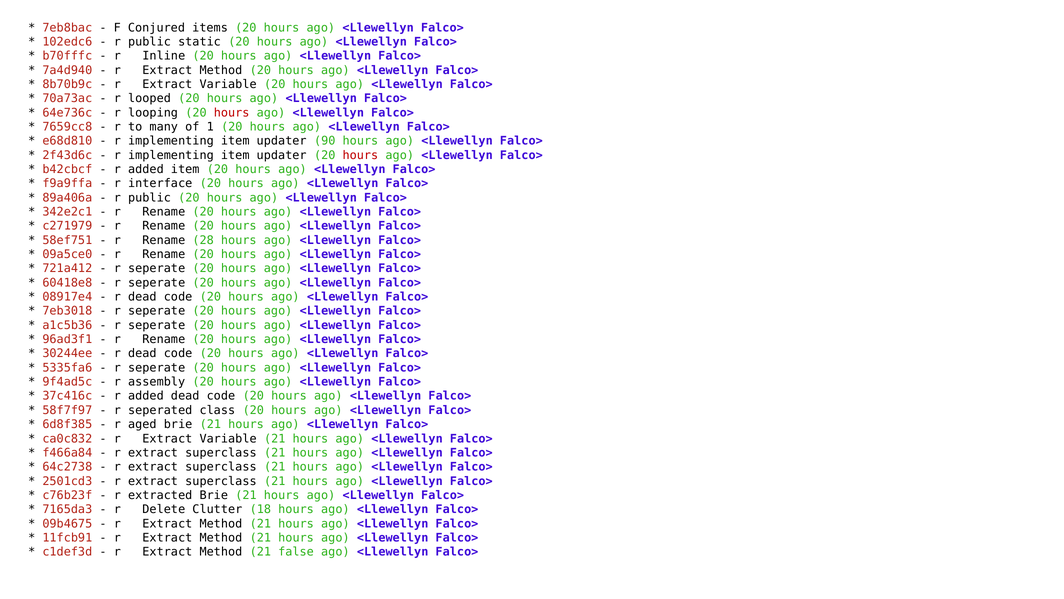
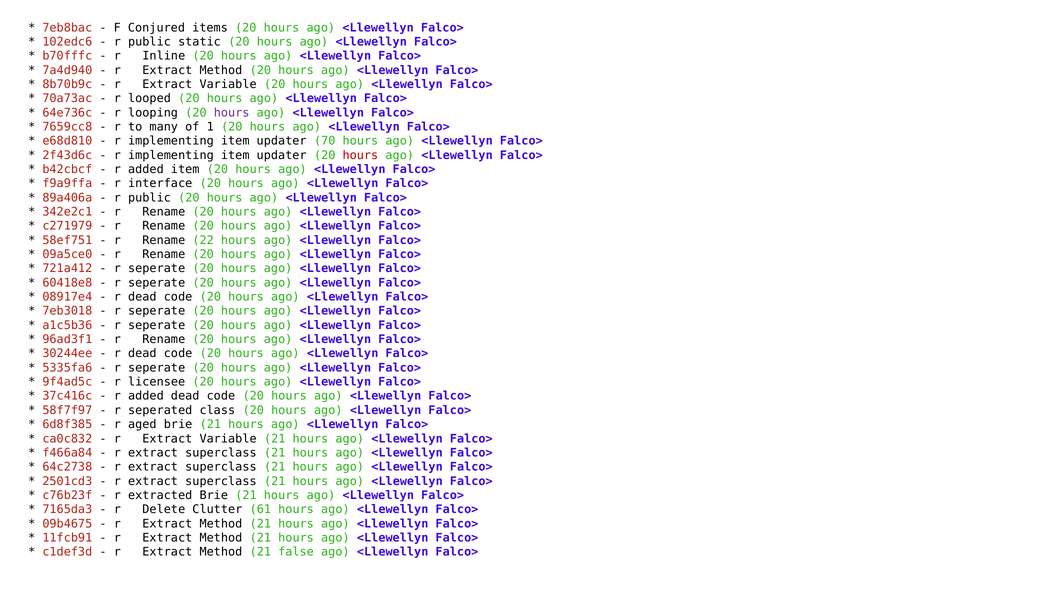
hours at (232, 113) colour: red -> purple
90: 90 -> 70
28: 28 -> 22
assembly: assembly -> licensee
18: 18 -> 61
